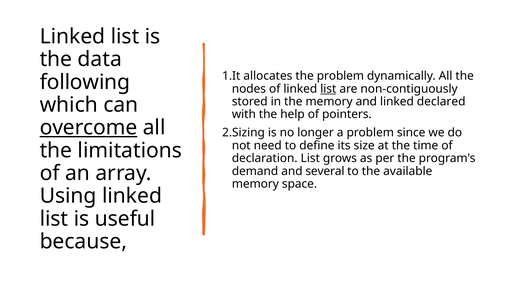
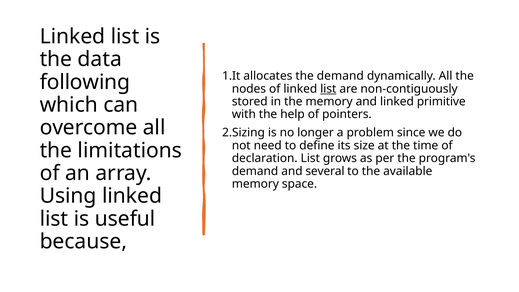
the problem: problem -> demand
declared: declared -> primitive
overcome underline: present -> none
